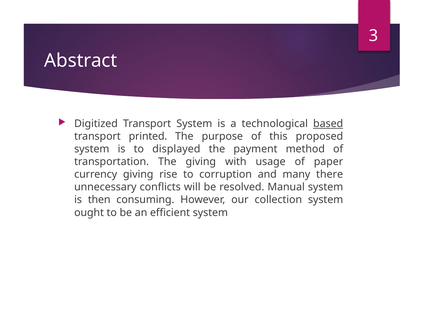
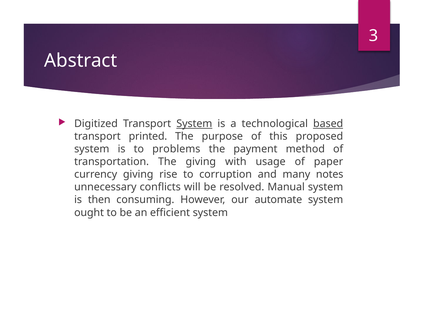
System at (194, 124) underline: none -> present
displayed: displayed -> problems
there: there -> notes
collection: collection -> automate
